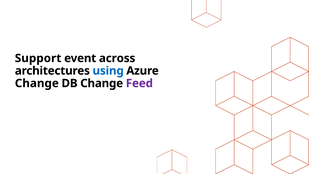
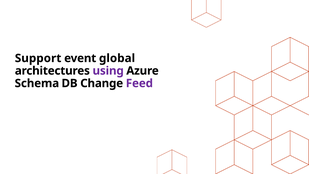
across: across -> global
using colour: blue -> purple
Change at (37, 83): Change -> Schema
